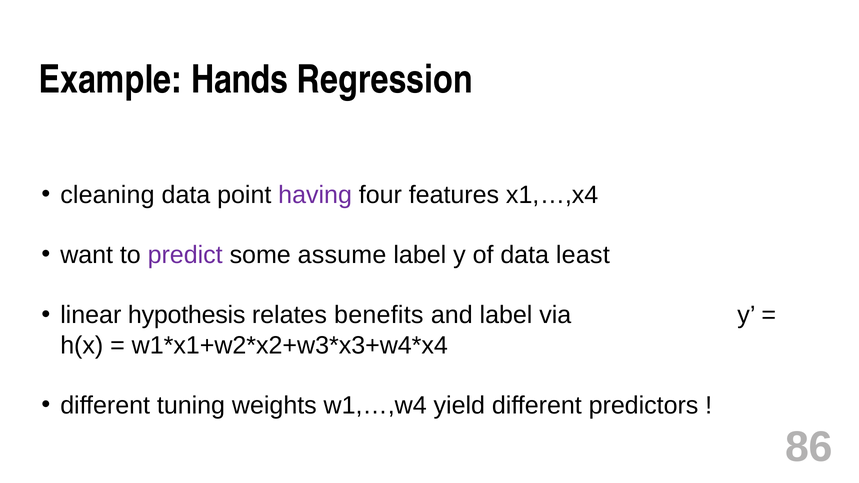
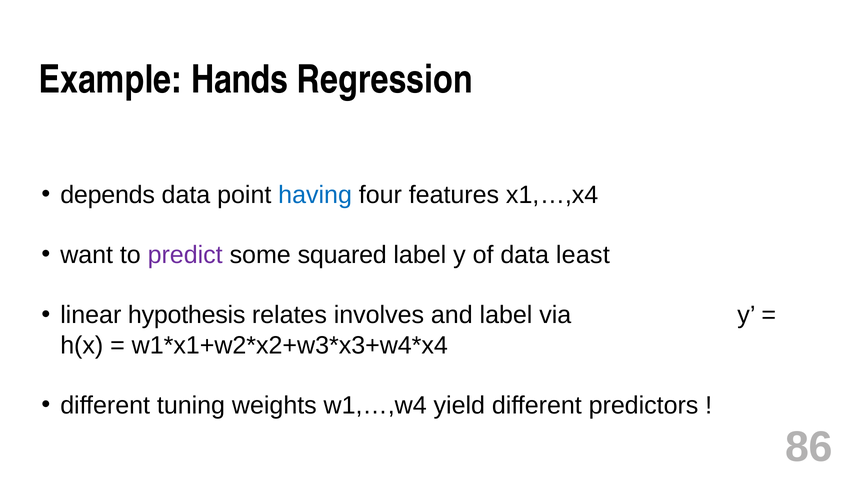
cleaning: cleaning -> depends
having colour: purple -> blue
assume: assume -> squared
benefits: benefits -> involves
